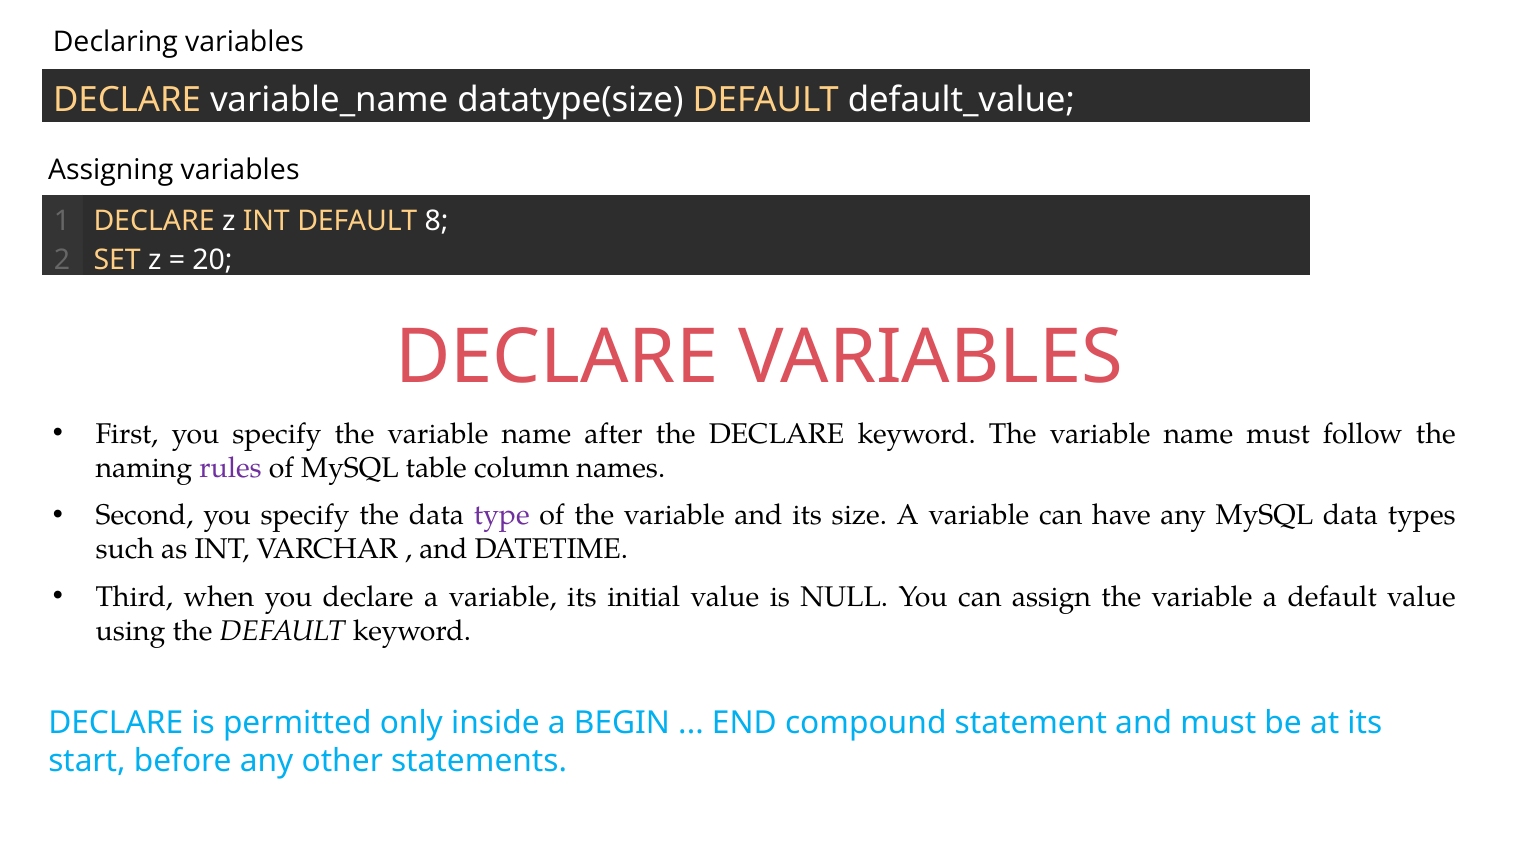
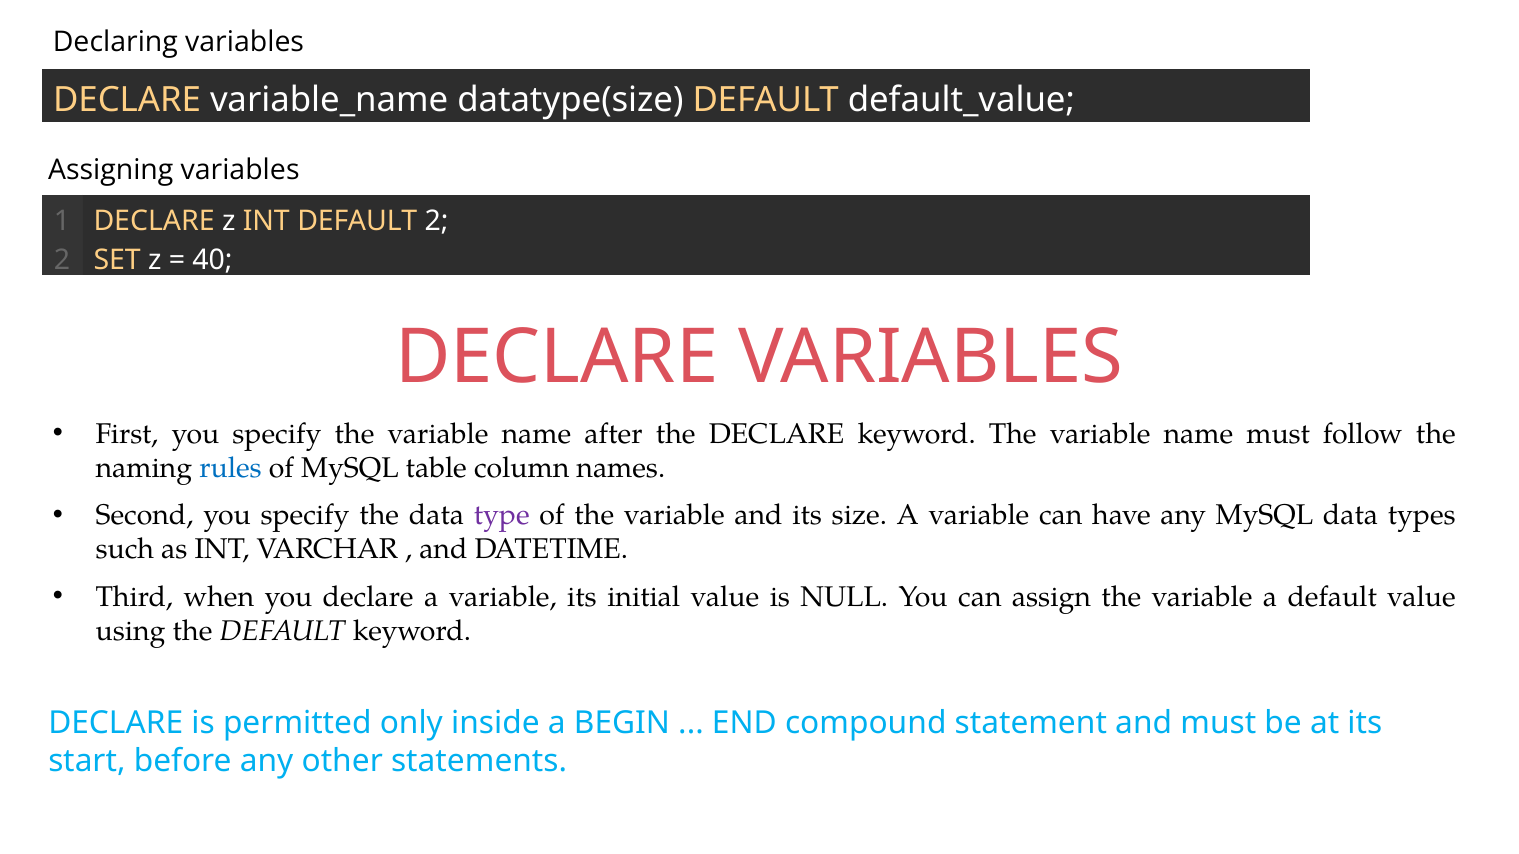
DEFAULT 8: 8 -> 2
20: 20 -> 40
rules colour: purple -> blue
